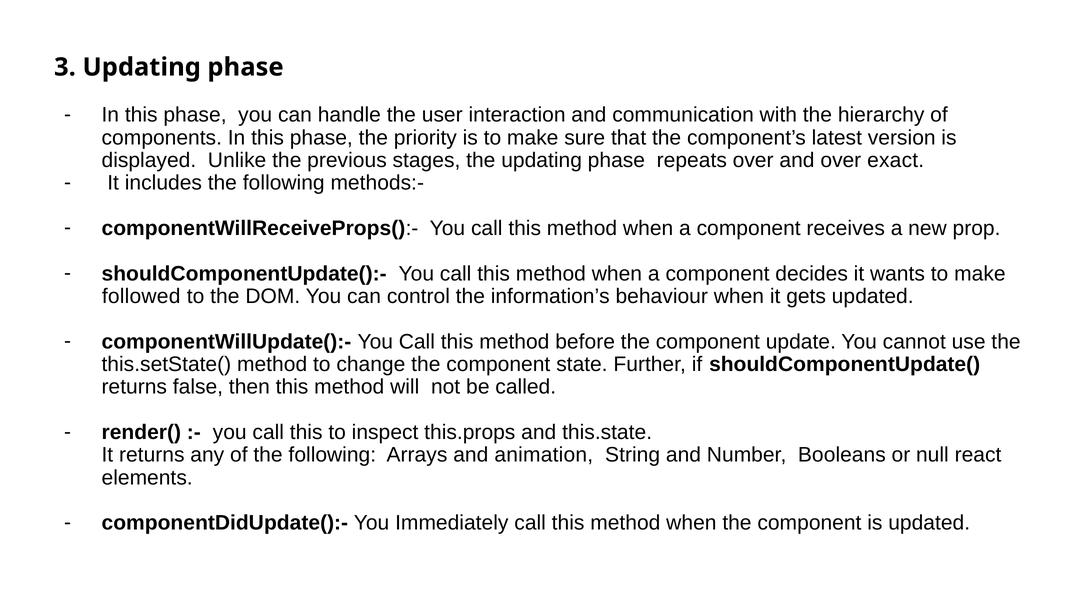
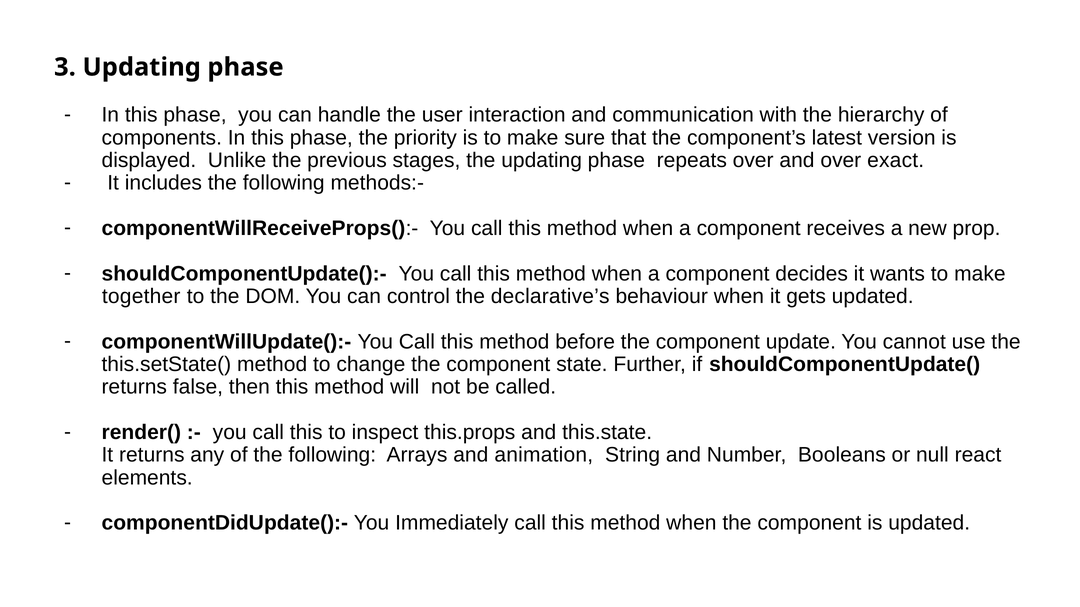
followed: followed -> together
information’s: information’s -> declarative’s
